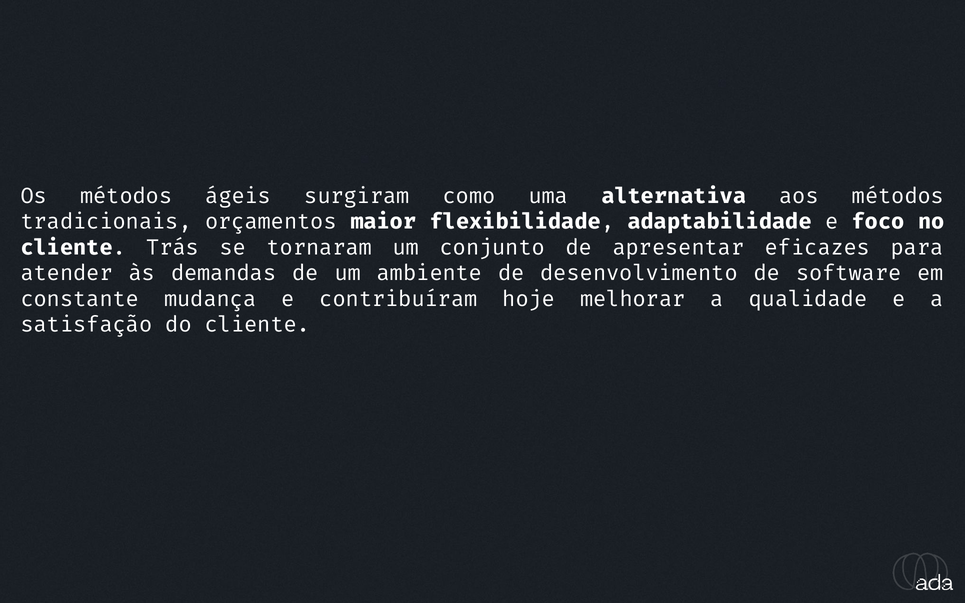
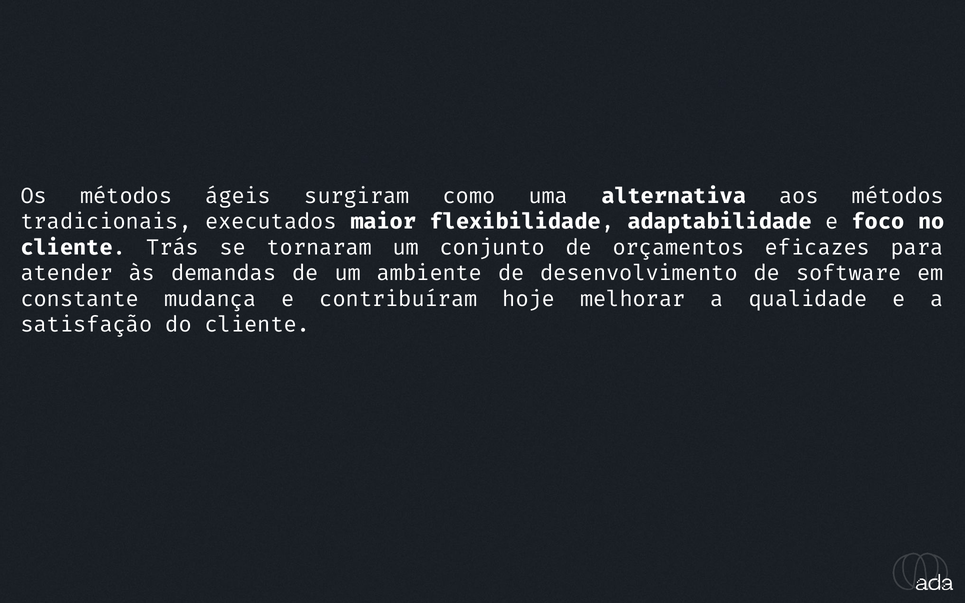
orçamentos: orçamentos -> executados
apresentar: apresentar -> orçamentos
